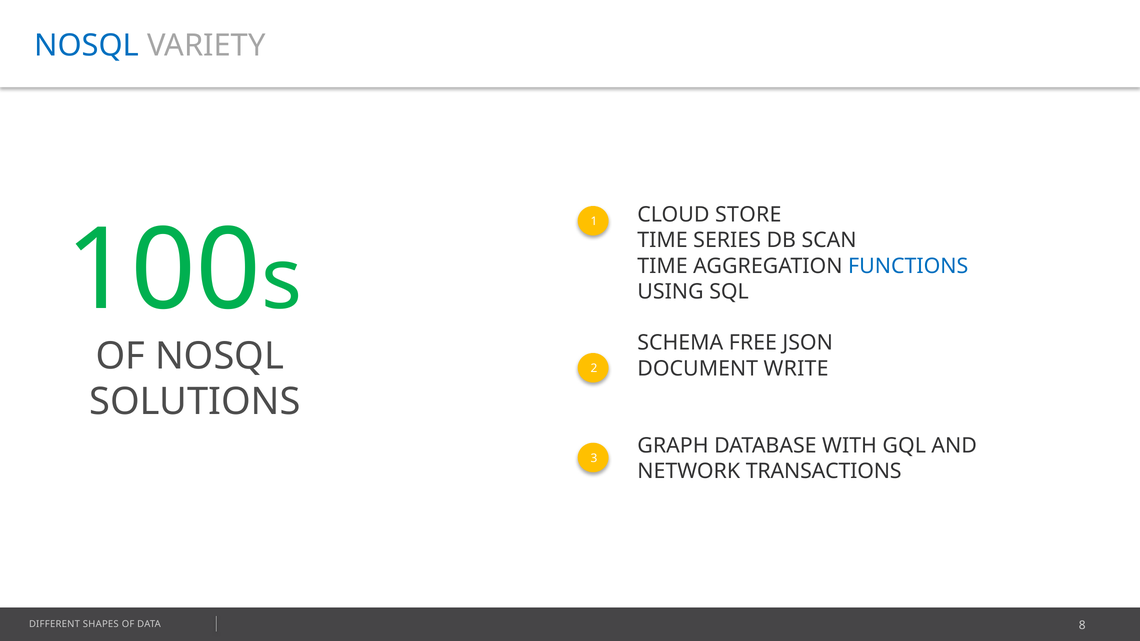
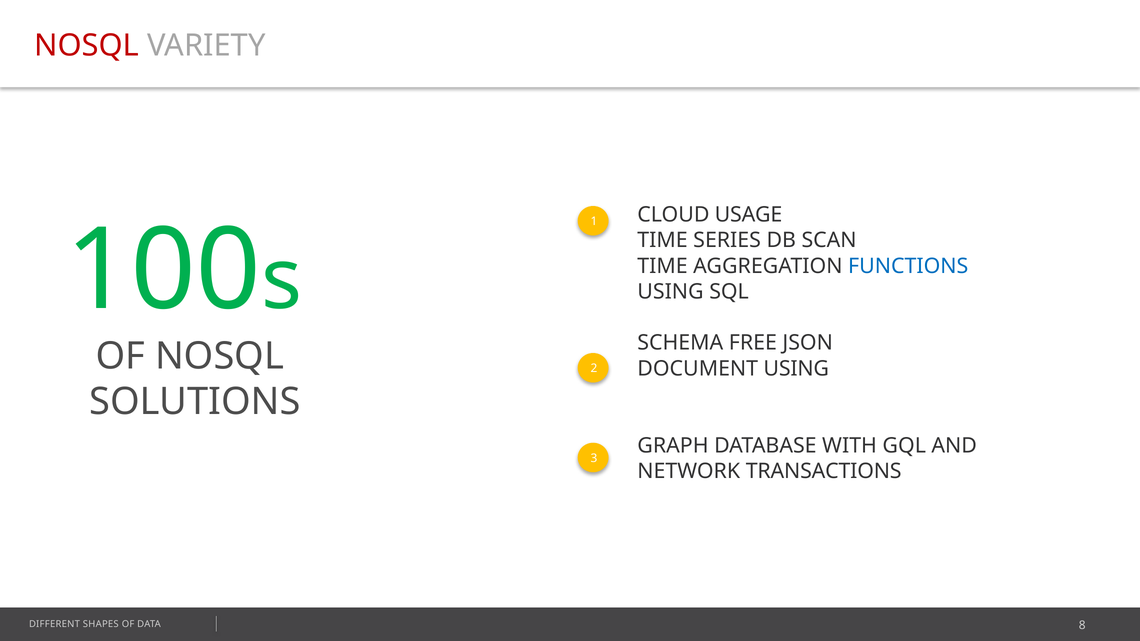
NOSQL at (87, 46) colour: blue -> red
STORE: STORE -> USAGE
DOCUMENT WRITE: WRITE -> USING
